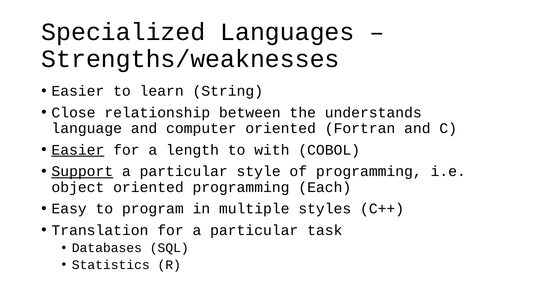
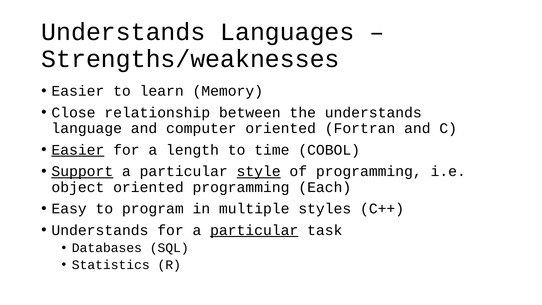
Specialized at (123, 32): Specialized -> Understands
String: String -> Memory
with: with -> time
style underline: none -> present
Translation at (100, 230): Translation -> Understands
particular at (254, 230) underline: none -> present
